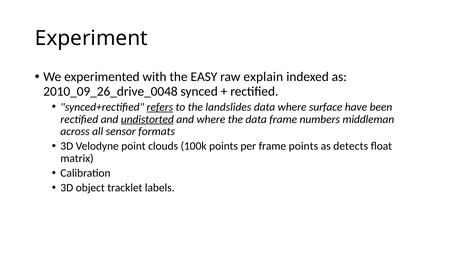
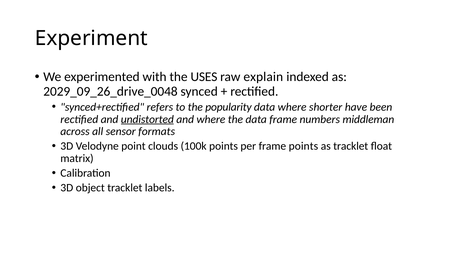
EASY: EASY -> USES
2010_09_26_drive_0048: 2010_09_26_drive_0048 -> 2029_09_26_drive_0048
refers underline: present -> none
landslides: landslides -> popularity
surface: surface -> shorter
as detects: detects -> tracklet
